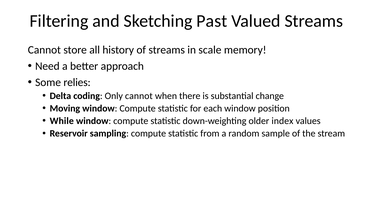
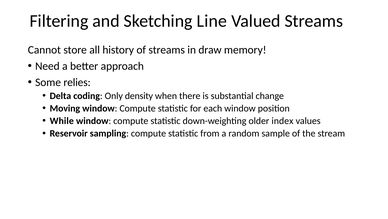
Past: Past -> Line
scale: scale -> draw
Only cannot: cannot -> density
